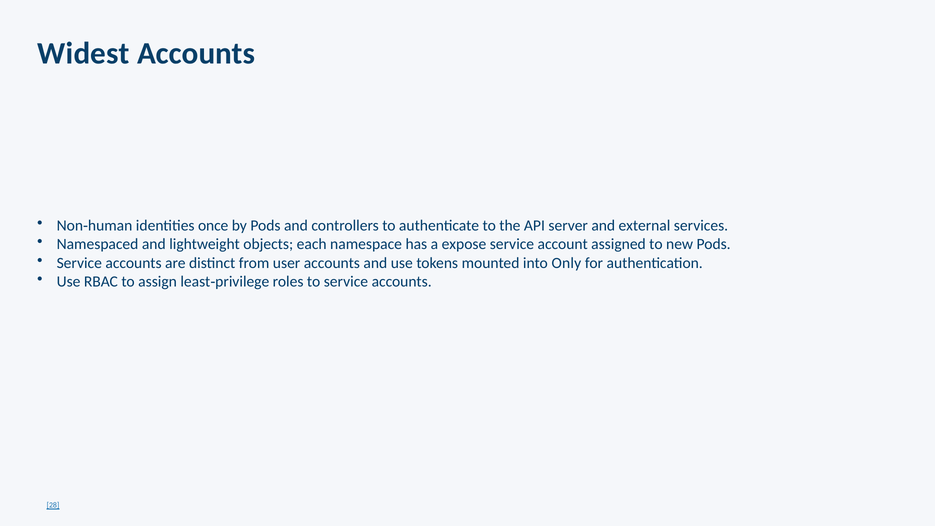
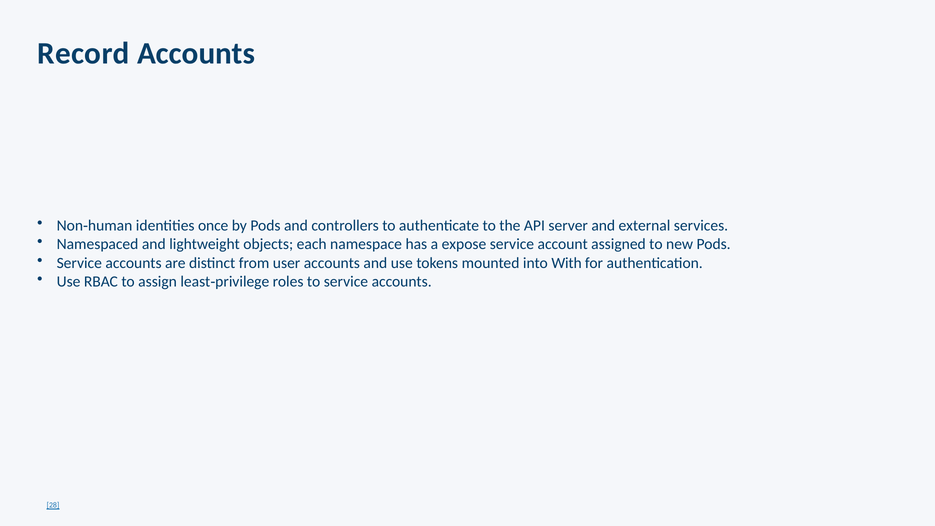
Widest: Widest -> Record
Only: Only -> With
